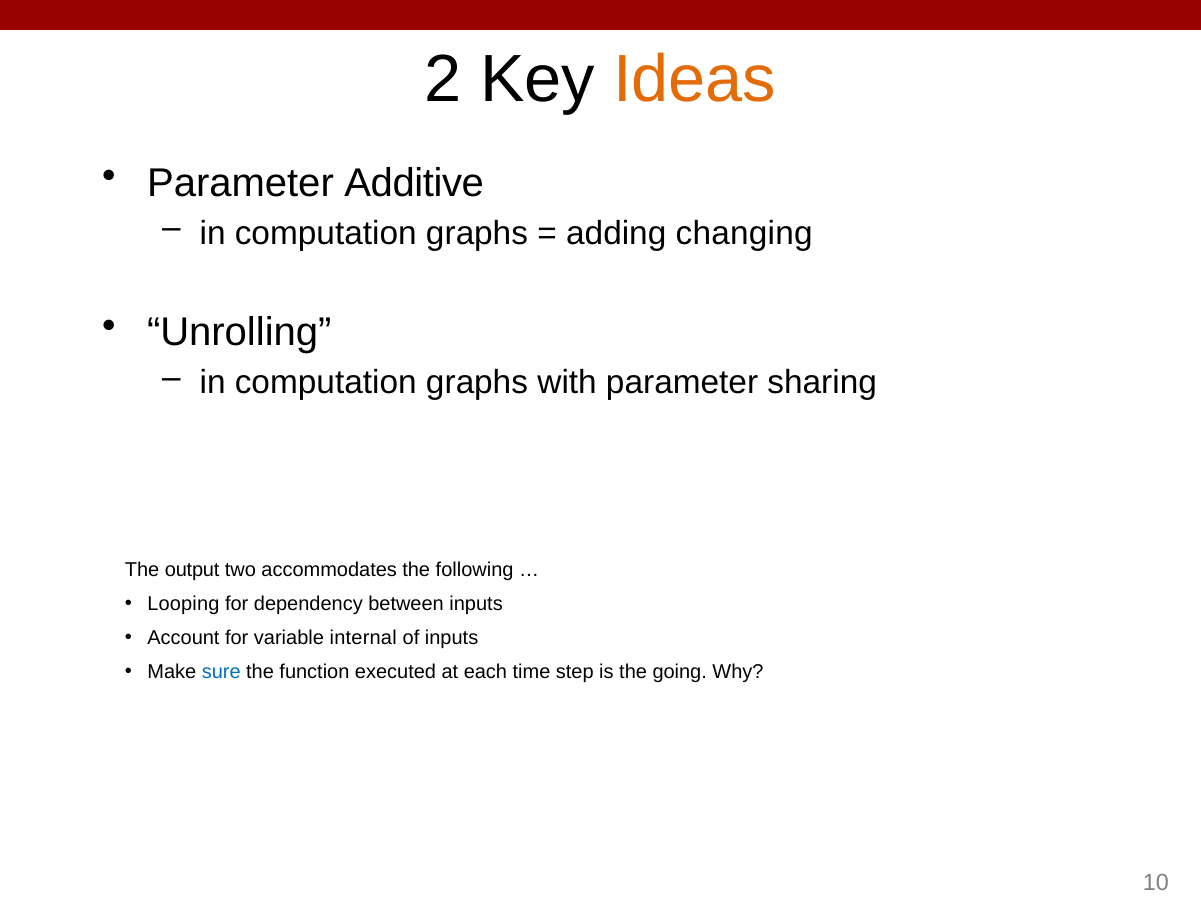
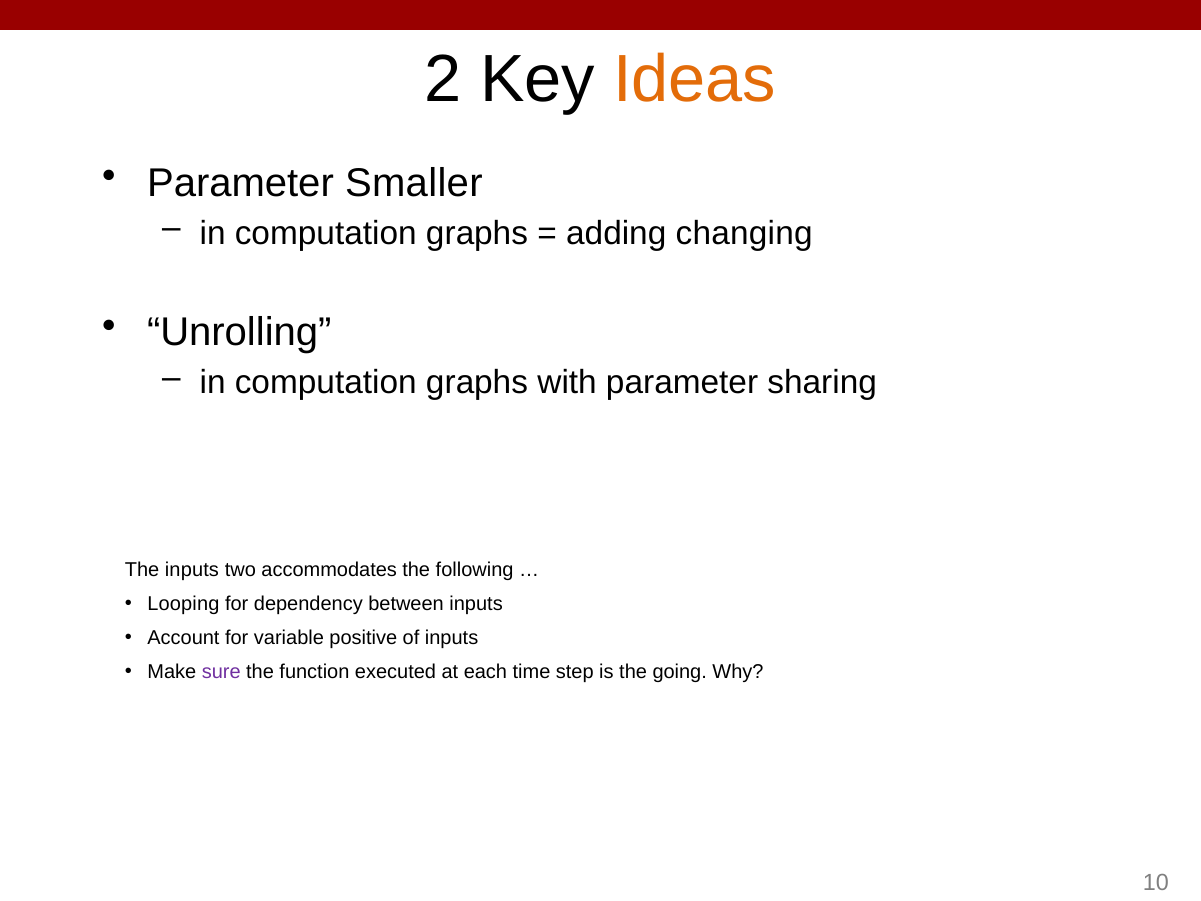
Additive: Additive -> Smaller
The output: output -> inputs
internal: internal -> positive
sure colour: blue -> purple
